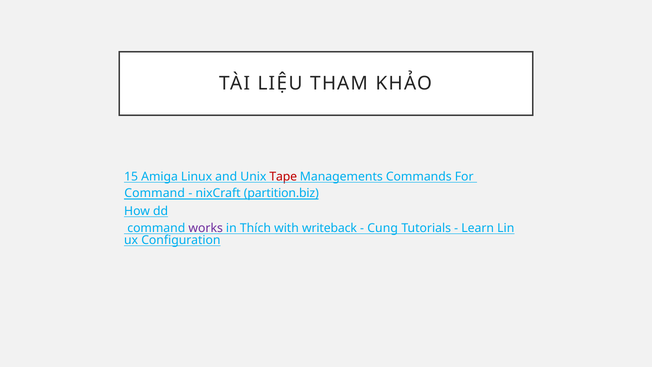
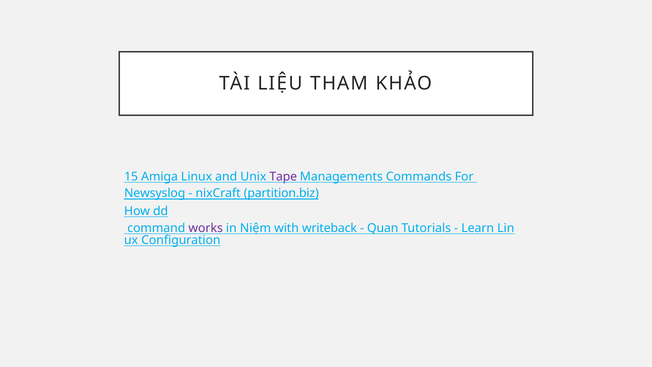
Tape colour: red -> purple
Command at (155, 193): Command -> Newsyslog
Thích: Thích -> Niệm
Cung: Cung -> Quan
